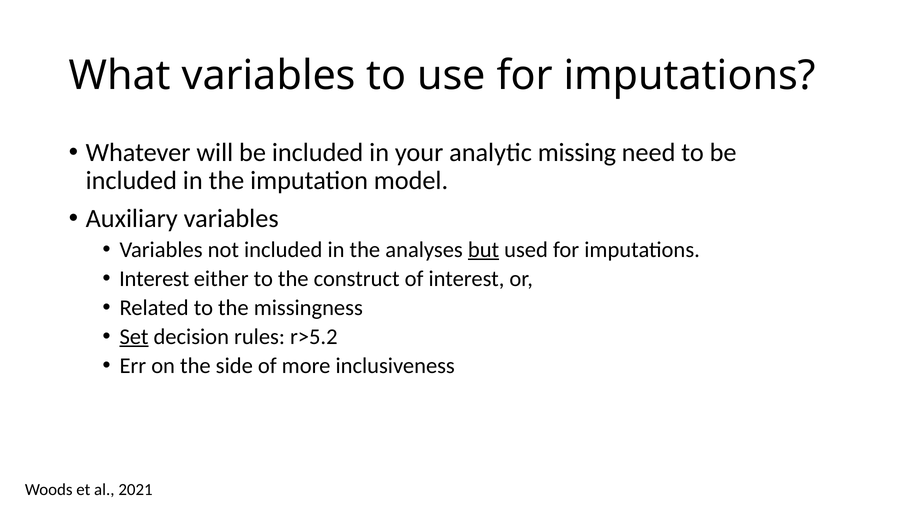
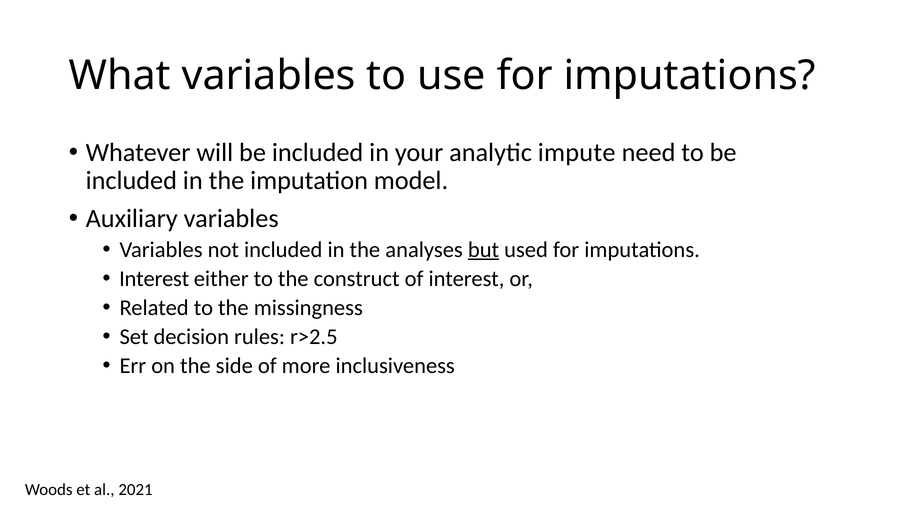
missing: missing -> impute
Set underline: present -> none
r>5.2: r>5.2 -> r>2.5
